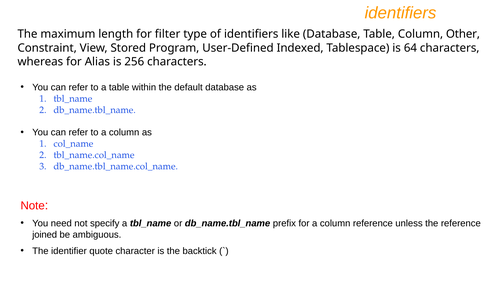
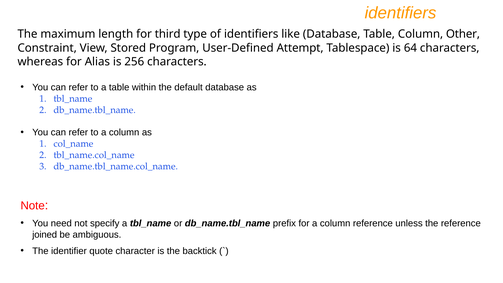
filter: filter -> third
Indexed: Indexed -> Attempt
